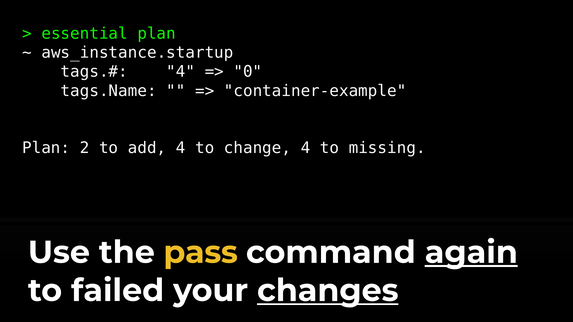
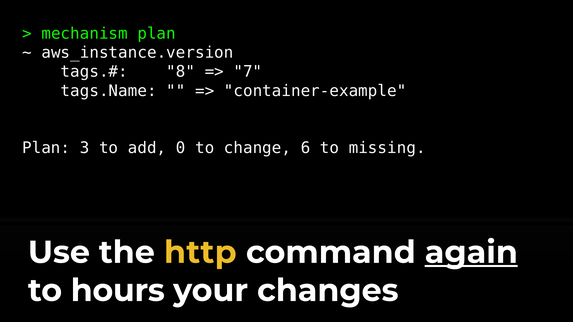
essential: essential -> mechanism
aws_instance.startup: aws_instance.startup -> aws_instance.version
4 at (181, 72): 4 -> 8
0: 0 -> 7
2: 2 -> 3
add 4: 4 -> 0
change 4: 4 -> 6
pass: pass -> http
failed: failed -> hours
changes underline: present -> none
